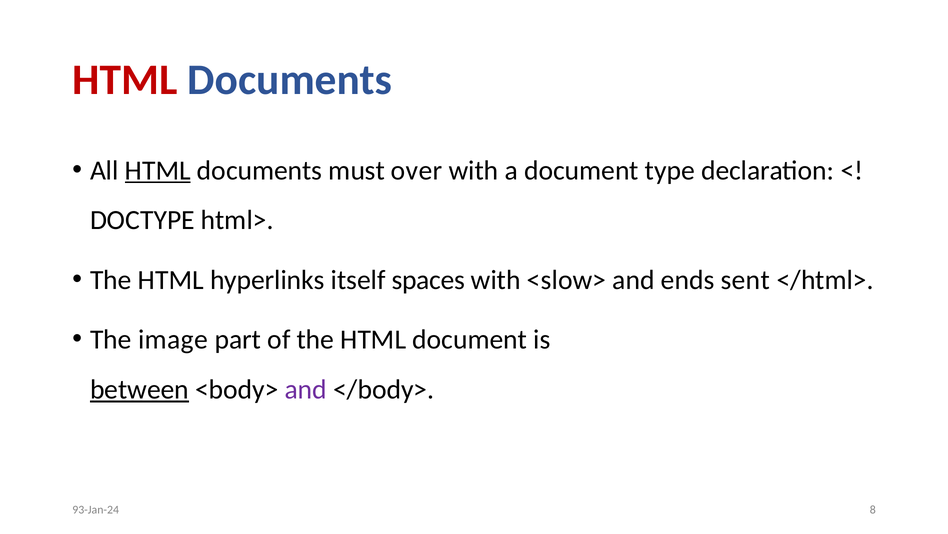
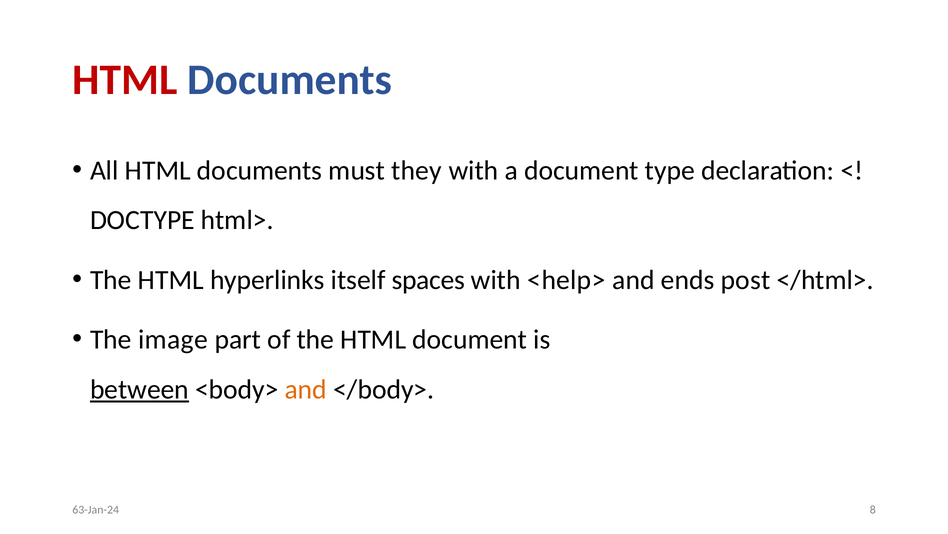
HTML at (158, 170) underline: present -> none
over: over -> they
<slow>: <slow> -> <help>
sent: sent -> post
and at (306, 389) colour: purple -> orange
93-Jan-24: 93-Jan-24 -> 63-Jan-24
